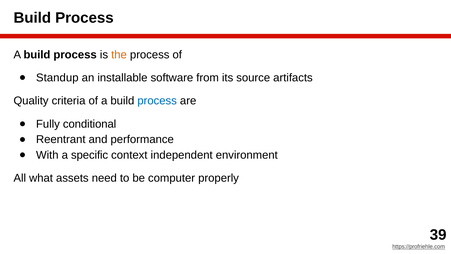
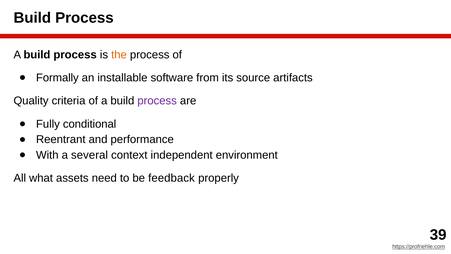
Standup: Standup -> Formally
process at (157, 101) colour: blue -> purple
specific: specific -> several
computer: computer -> feedback
